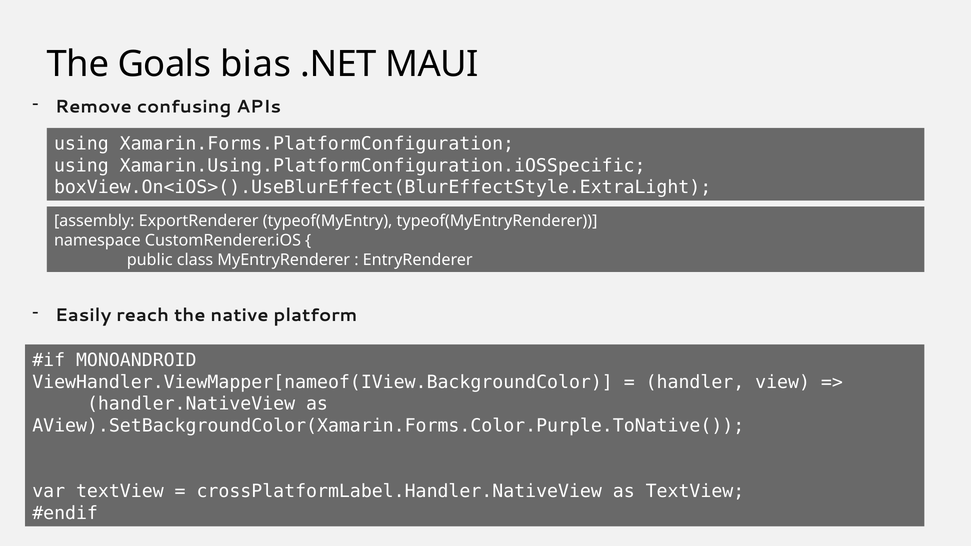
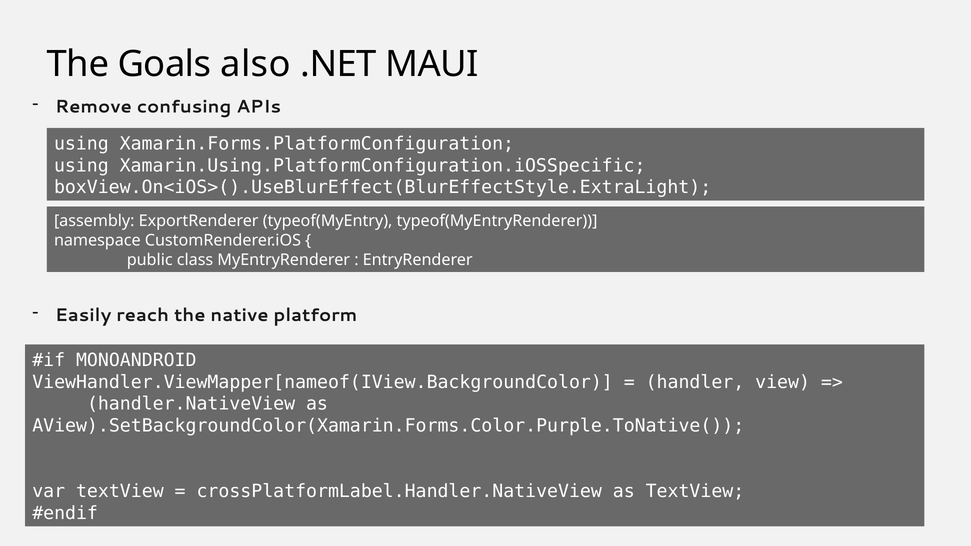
bias: bias -> also
